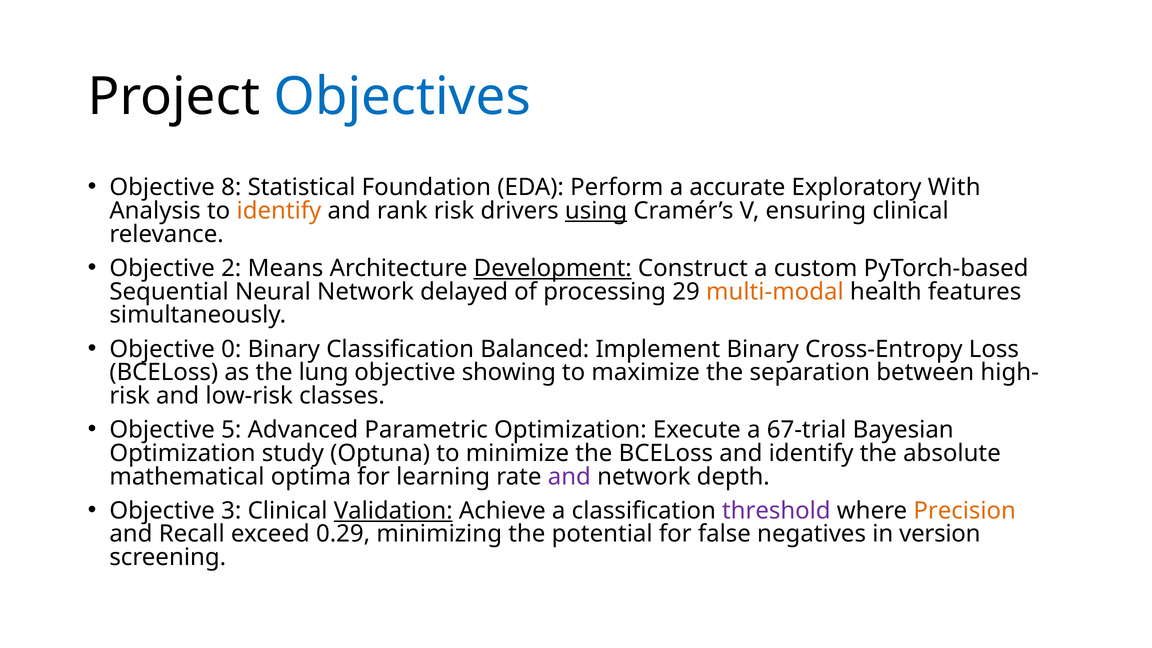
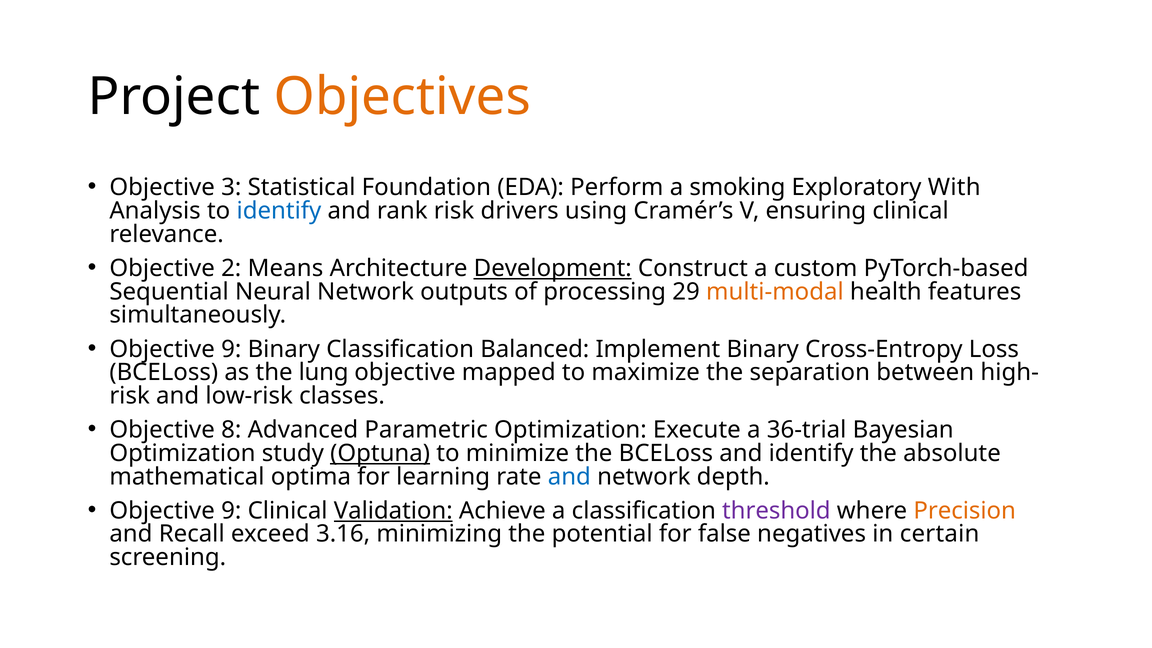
Objectives colour: blue -> orange
8: 8 -> 3
accurate: accurate -> smoking
identify at (279, 211) colour: orange -> blue
using underline: present -> none
delayed: delayed -> outputs
0 at (231, 349): 0 -> 9
showing: showing -> mapped
5: 5 -> 8
67-trial: 67-trial -> 36-trial
Optuna underline: none -> present
and at (569, 477) colour: purple -> blue
3 at (231, 511): 3 -> 9
0.29: 0.29 -> 3.16
version: version -> certain
